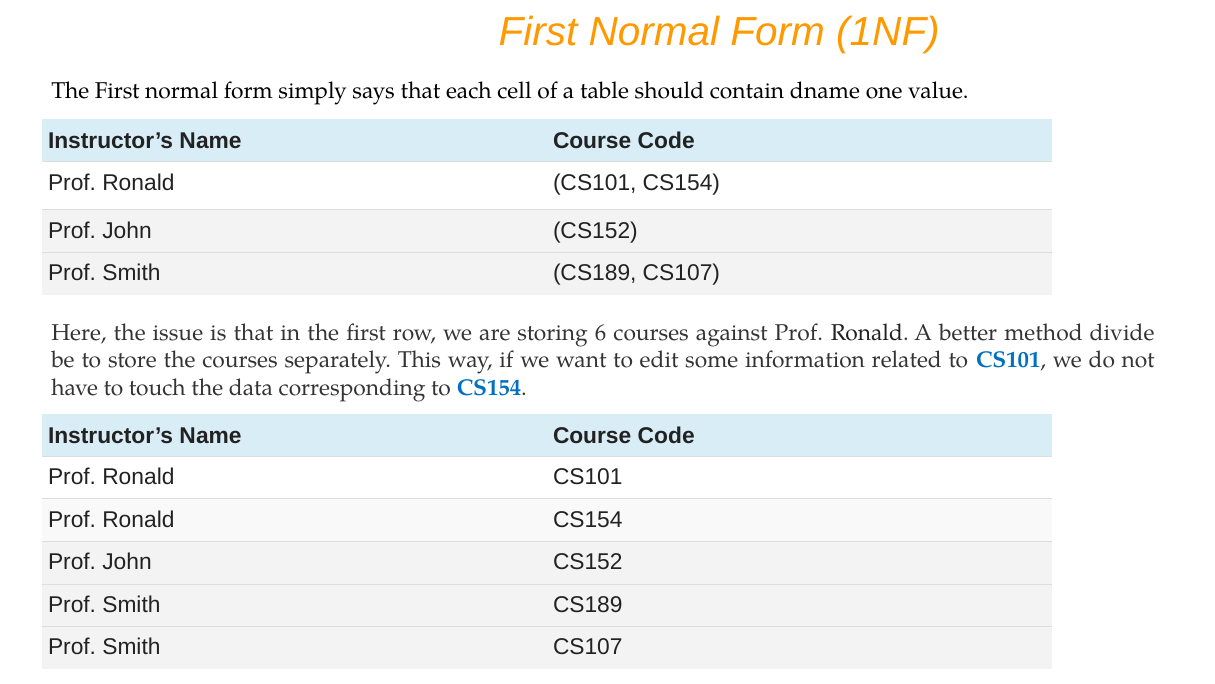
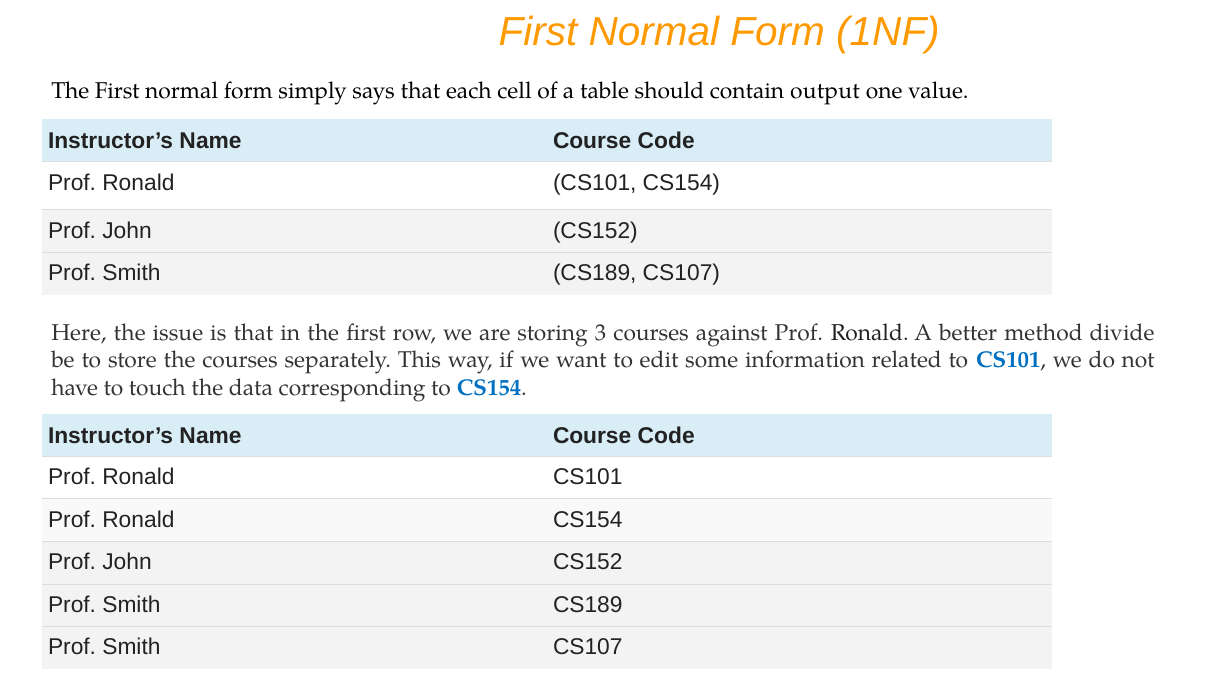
dname: dname -> output
6: 6 -> 3
